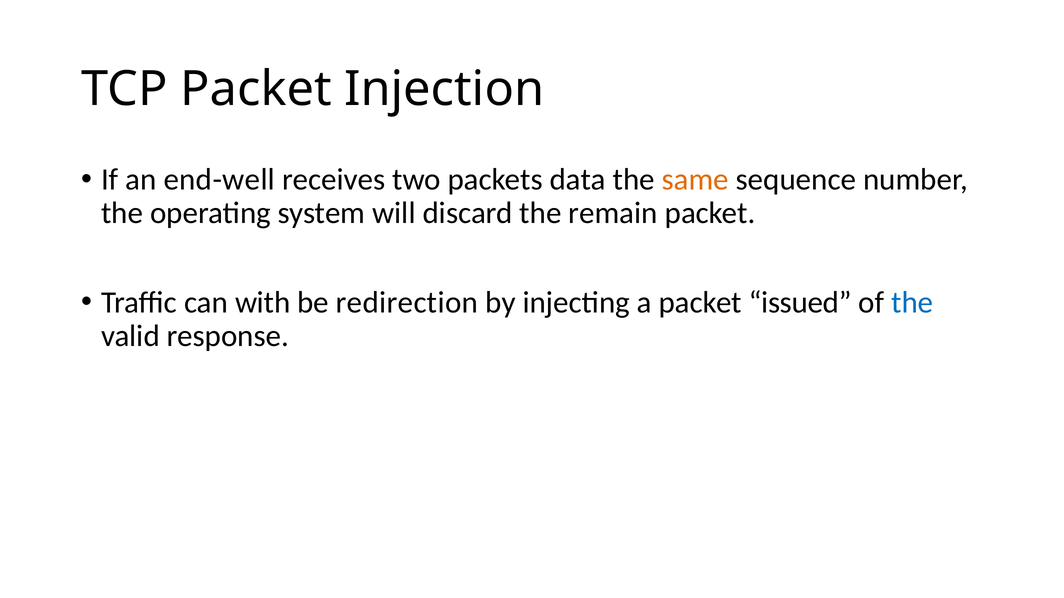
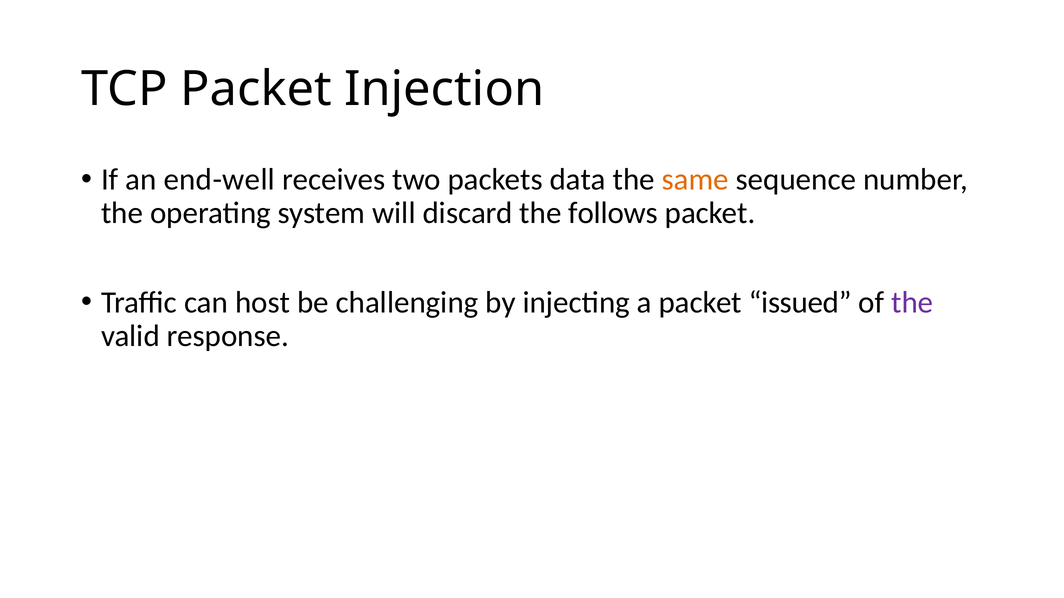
remain: remain -> follows
with: with -> host
redirection: redirection -> challenging
the at (912, 303) colour: blue -> purple
